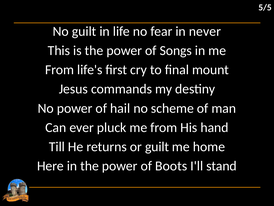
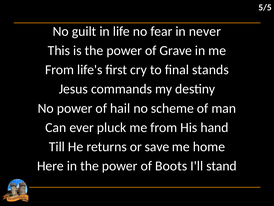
Songs: Songs -> Grave
mount: mount -> stands
or guilt: guilt -> save
